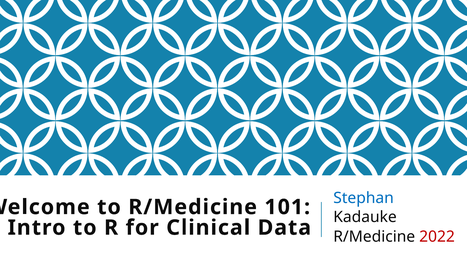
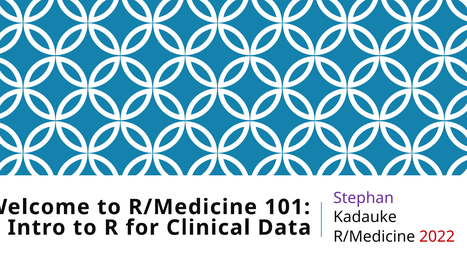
Stephan colour: blue -> purple
